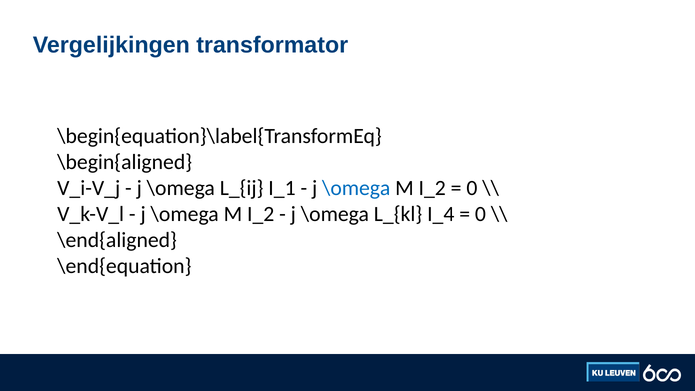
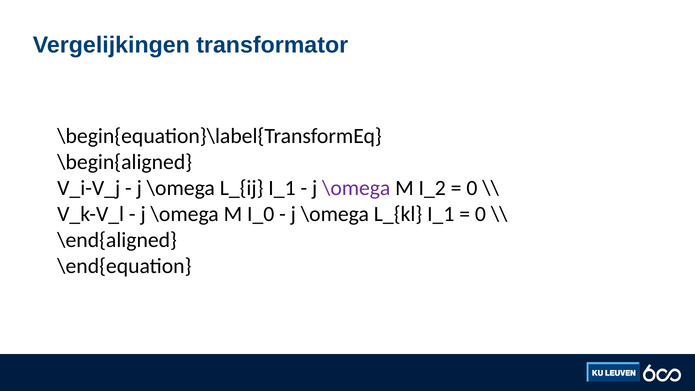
\omega at (356, 188) colour: blue -> purple
I_2 at (261, 214): I_2 -> I_0
L_{kl I_4: I_4 -> I_1
